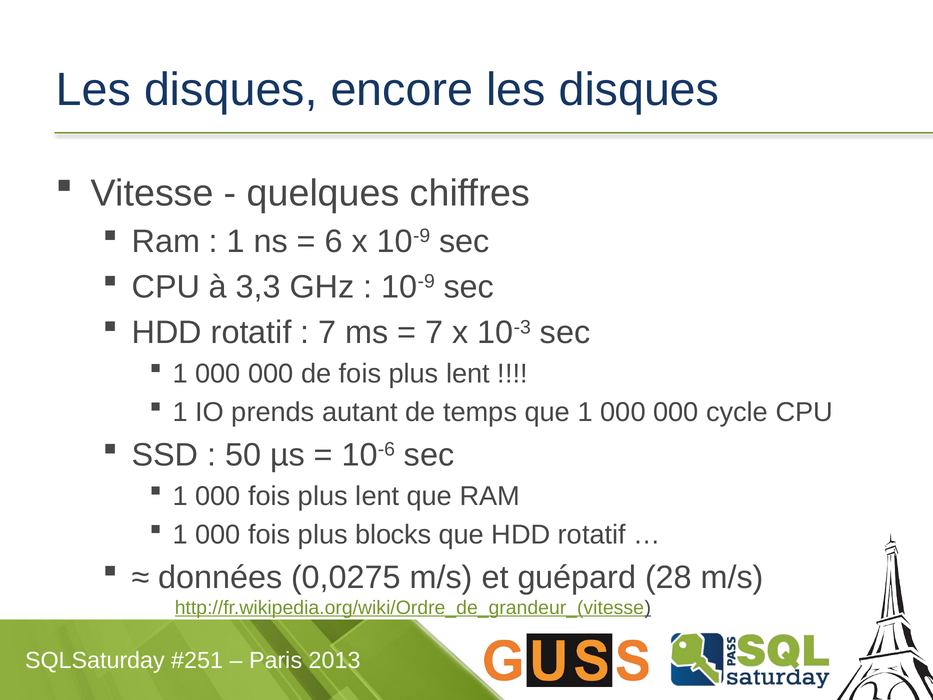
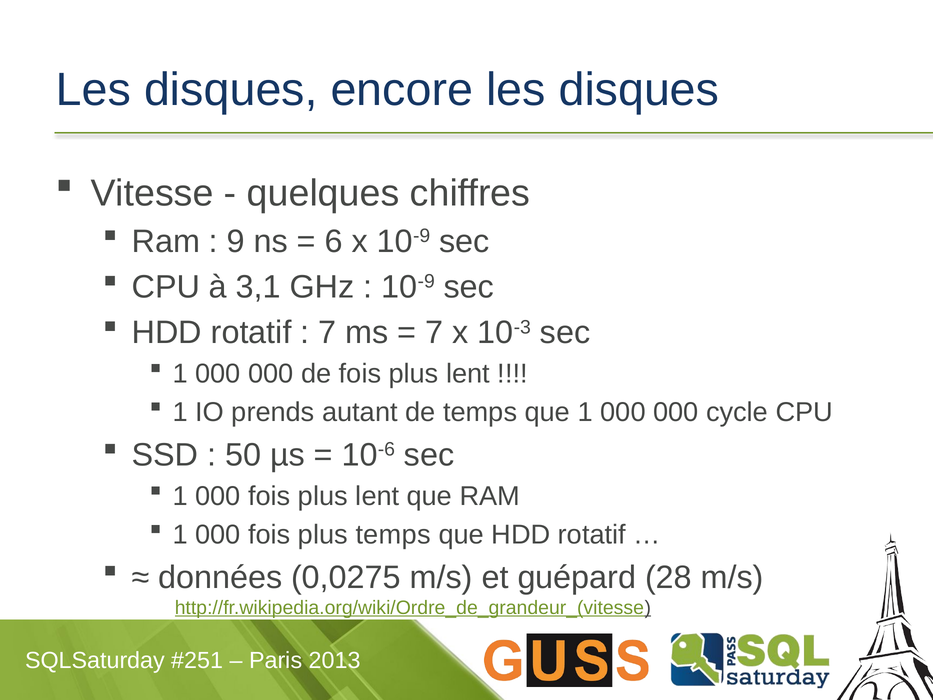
1 at (236, 241): 1 -> 9
3,3: 3,3 -> 3,1
plus blocks: blocks -> temps
